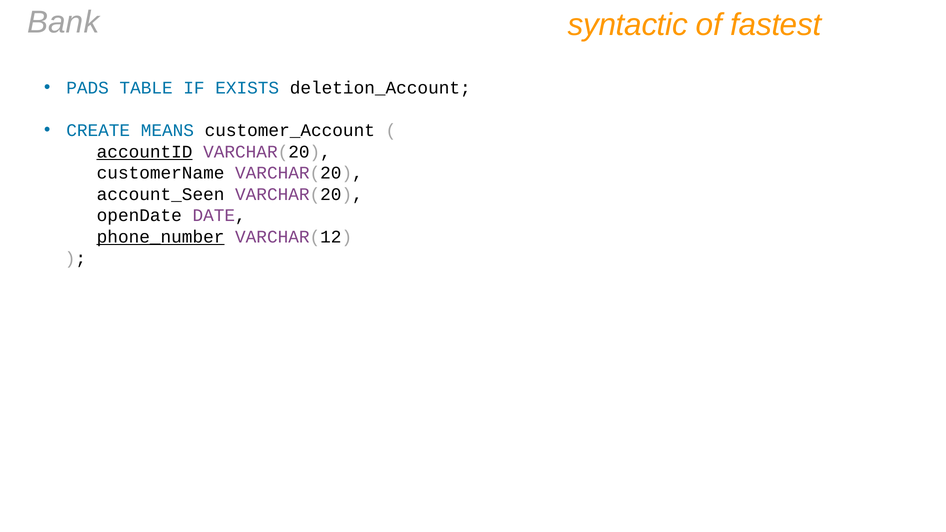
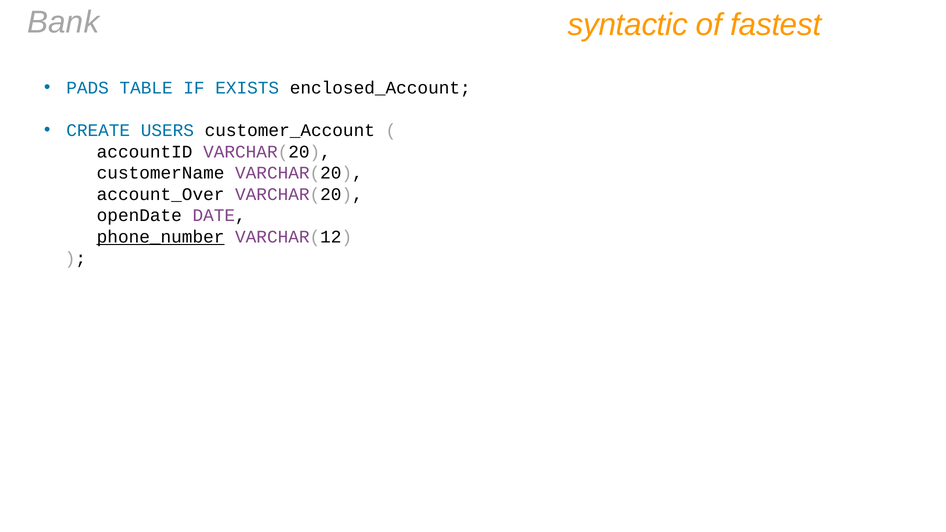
deletion_Account: deletion_Account -> enclosed_Account
MEANS: MEANS -> USERS
accountID underline: present -> none
account_Seen: account_Seen -> account_Over
